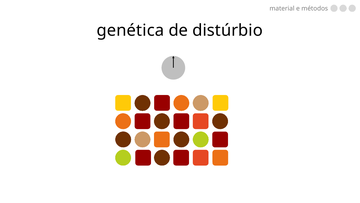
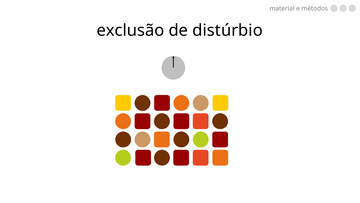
genética: genética -> exclusão
